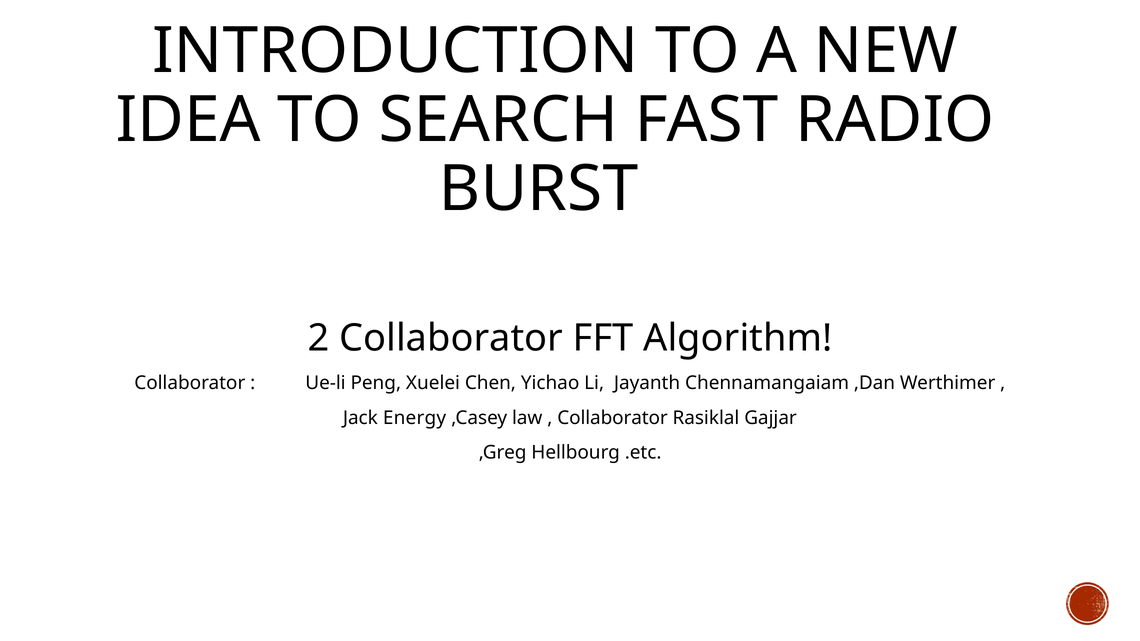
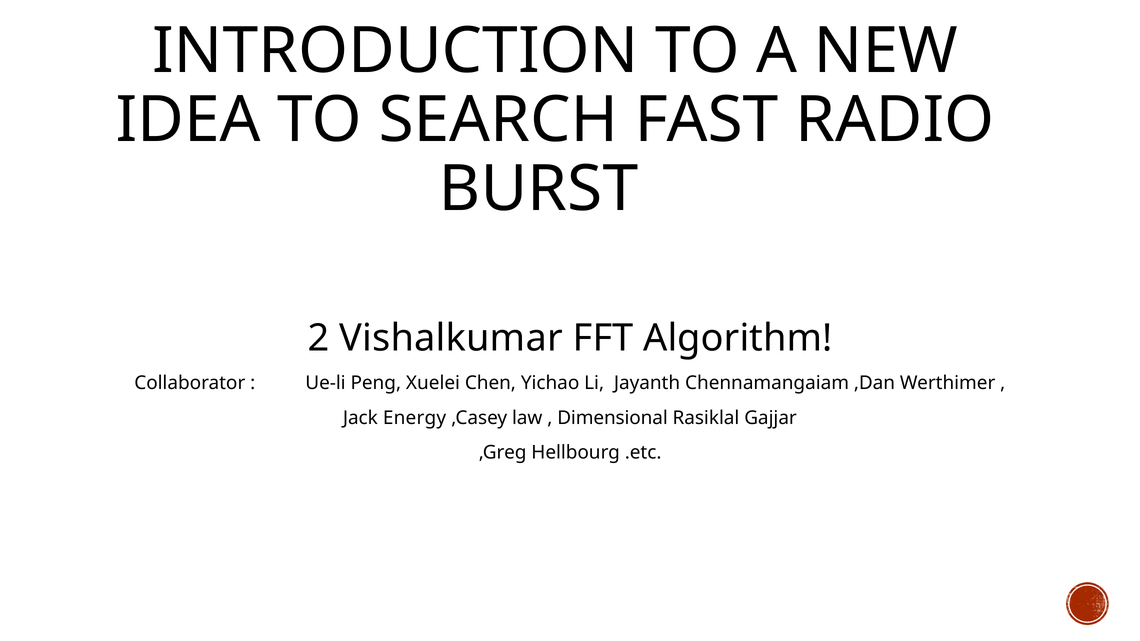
2 Collaborator: Collaborator -> Vishalkumar
Collaborator at (613, 418): Collaborator -> Dimensional
